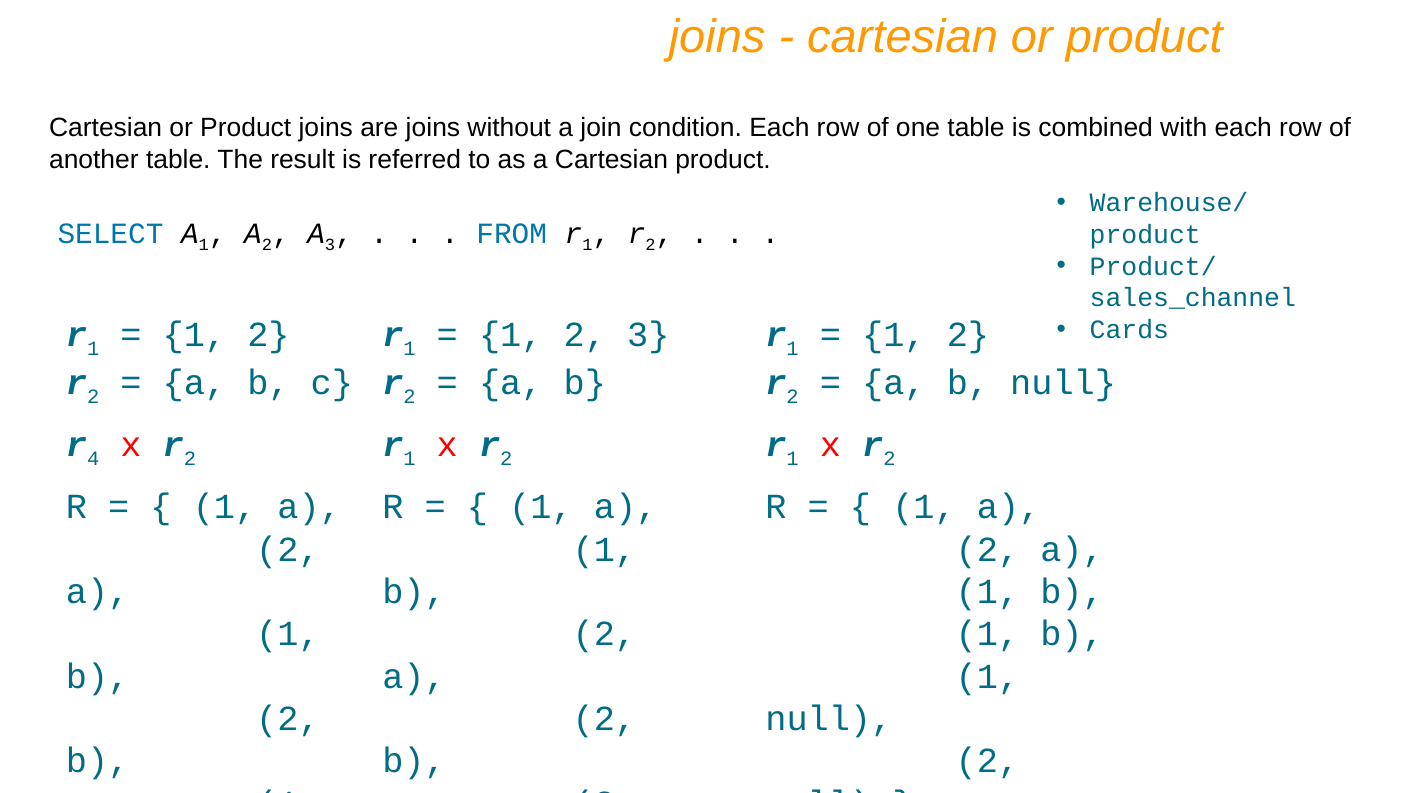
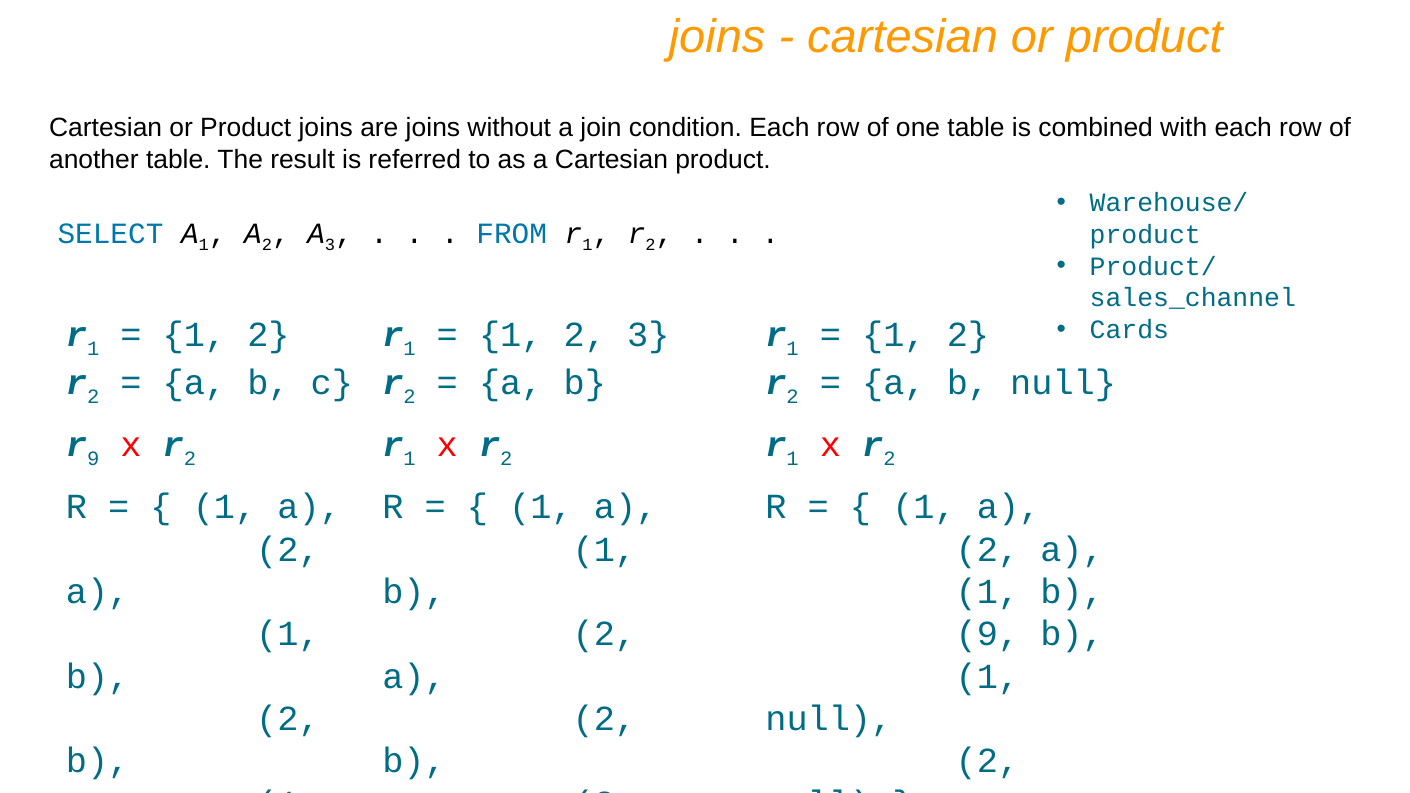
r 4: 4 -> 9
1 at (987, 634): 1 -> 9
